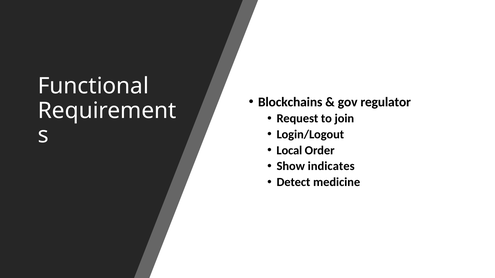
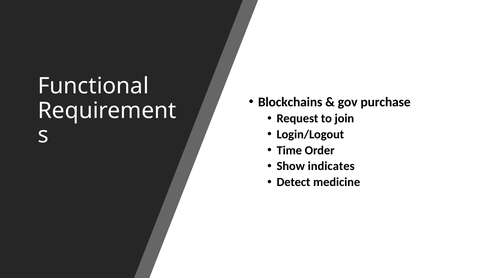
regulator: regulator -> purchase
Local: Local -> Time
